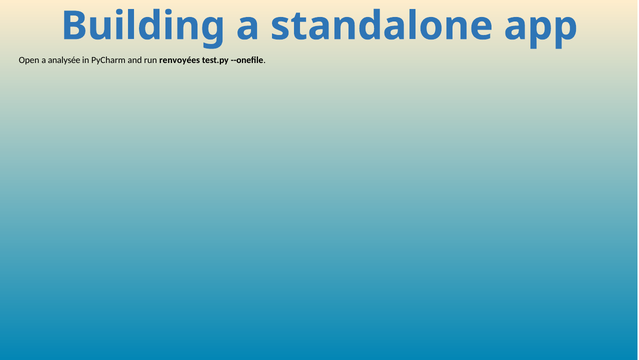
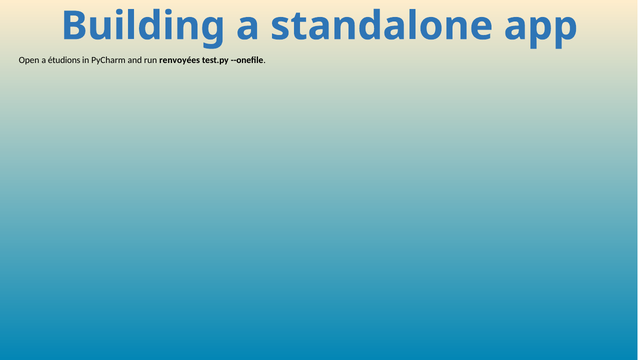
analysée: analysée -> étudions
